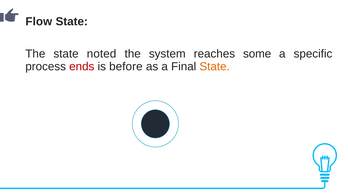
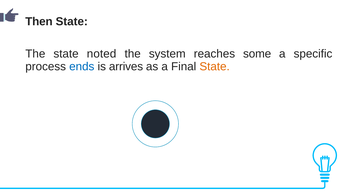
Flow: Flow -> Then
ends colour: red -> blue
before: before -> arrives
